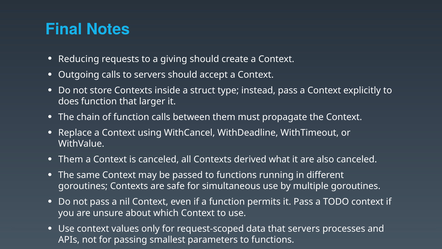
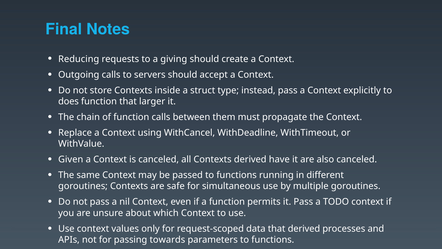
Them at (71, 159): Them -> Given
what: what -> have
that servers: servers -> derived
smallest: smallest -> towards
